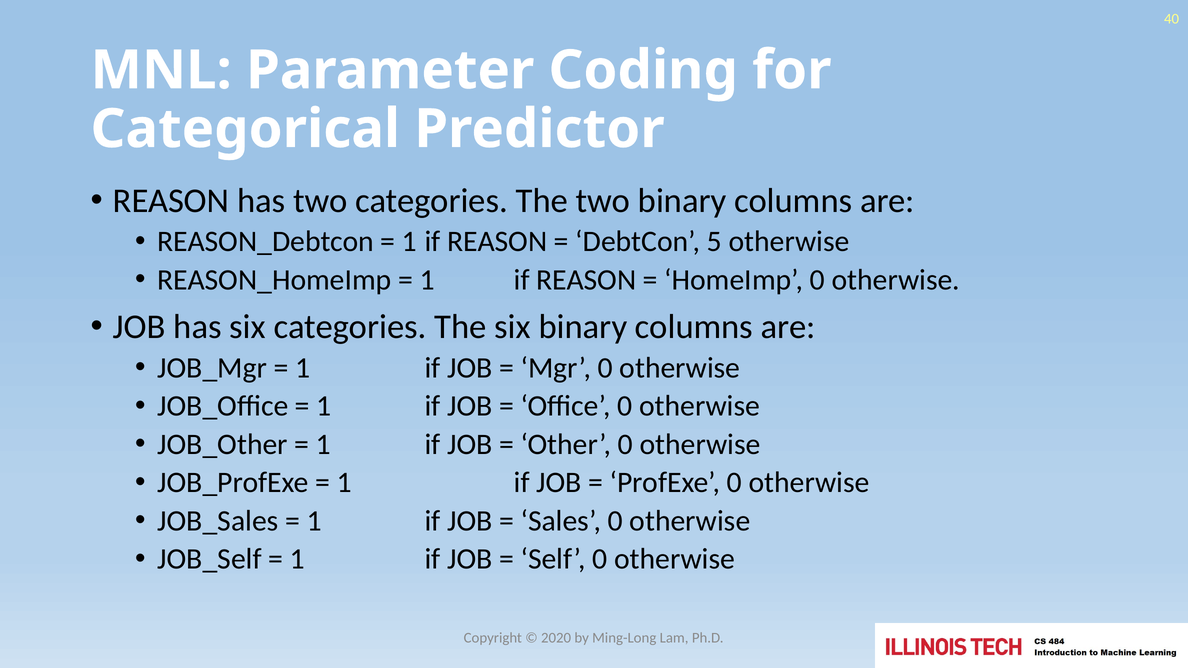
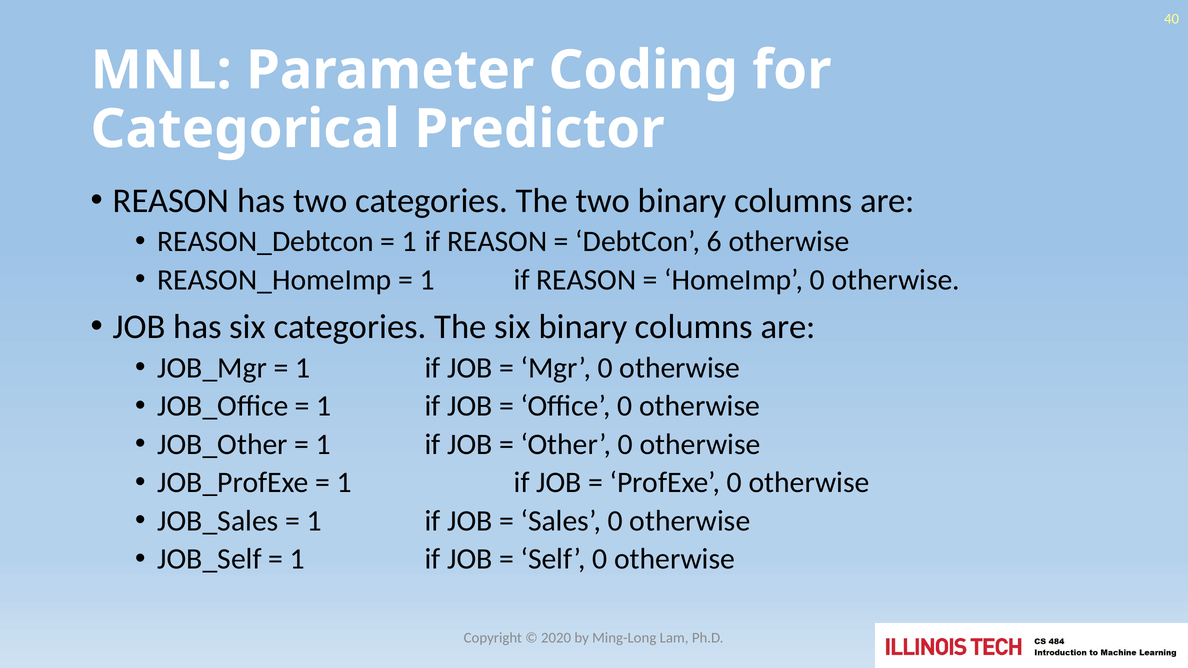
5: 5 -> 6
